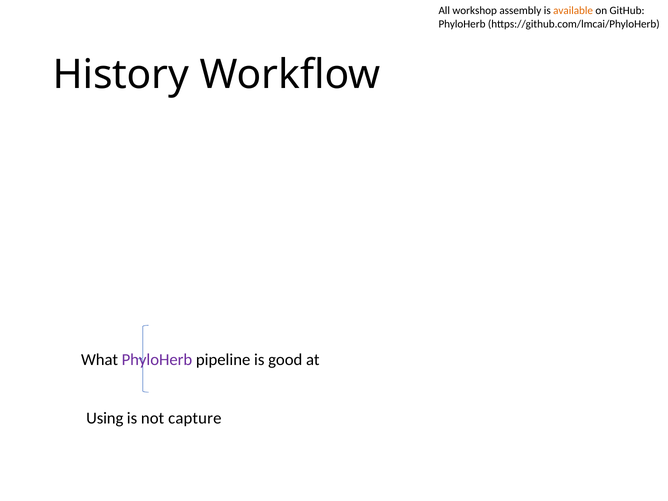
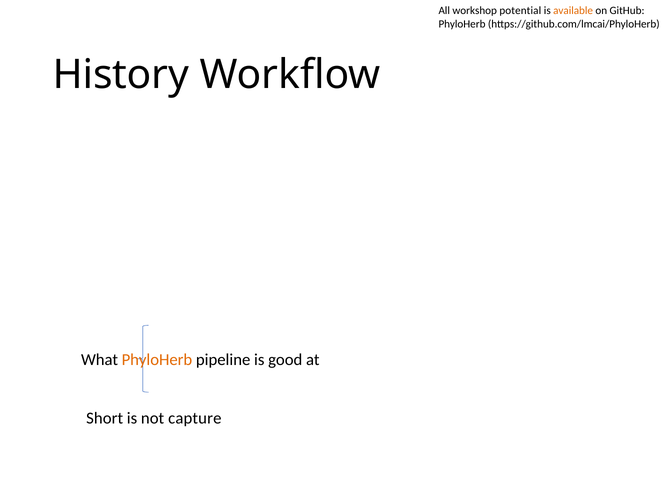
assembly: assembly -> potential
PhyloHerb at (157, 360) colour: purple -> orange
Using: Using -> Short
